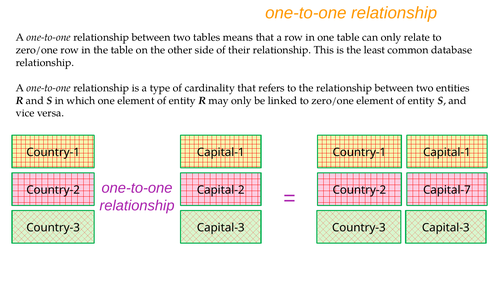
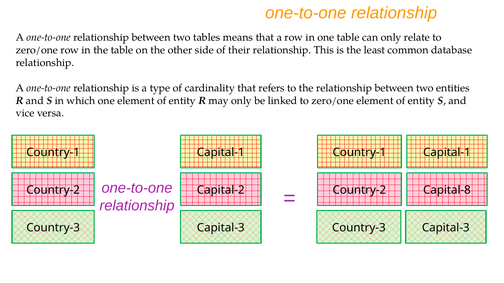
Capital-7: Capital-7 -> Capital-8
